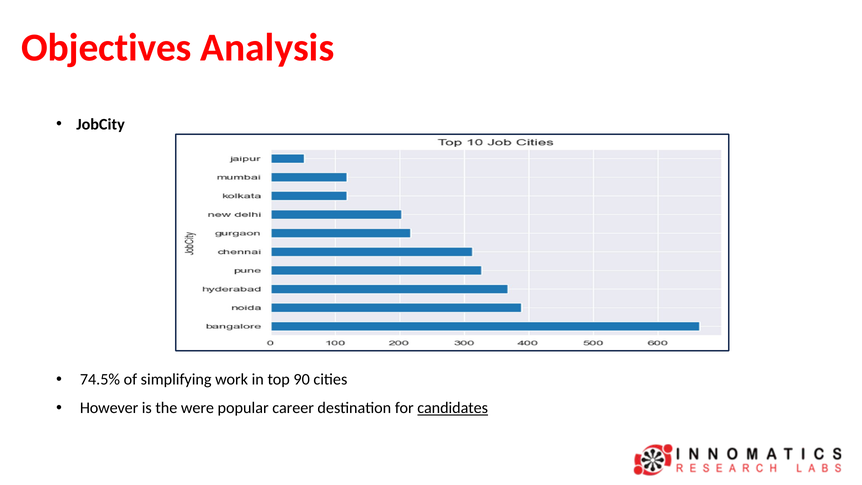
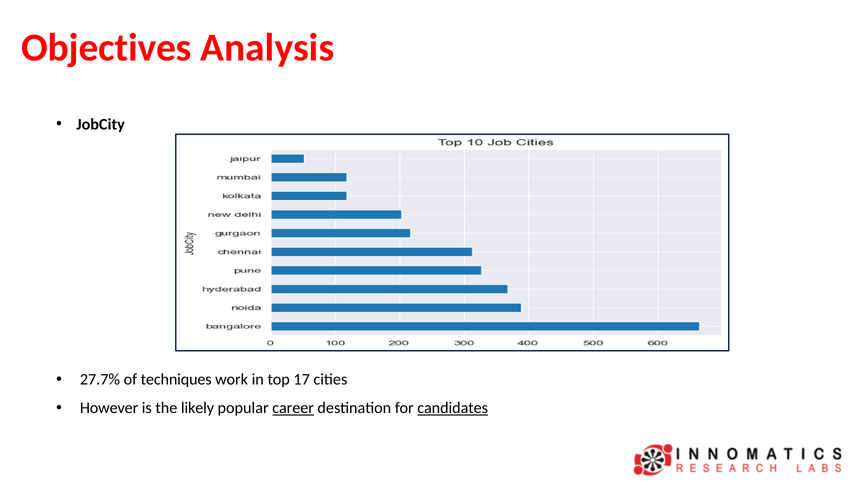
74.5%: 74.5% -> 27.7%
simplifying: simplifying -> techniques
90: 90 -> 17
were: were -> likely
career underline: none -> present
